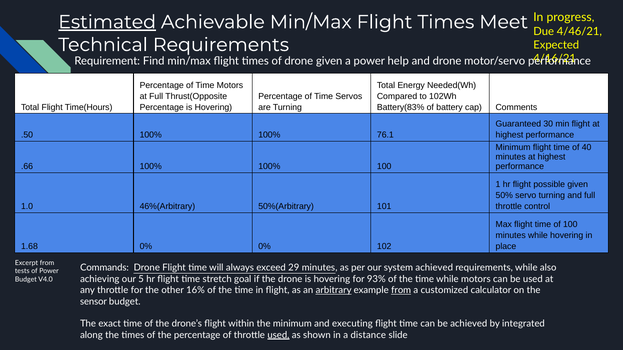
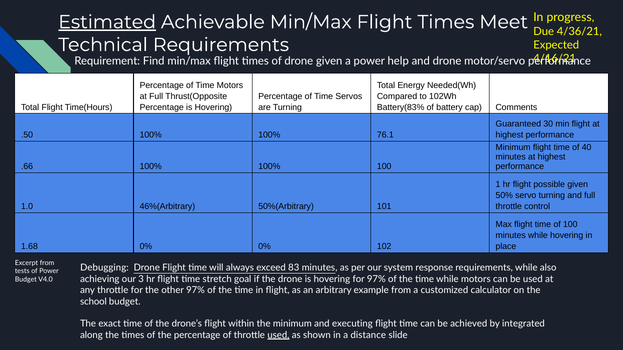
4/46/21: 4/46/21 -> 4/36/21
Commands: Commands -> Debugging
29: 29 -> 83
system achieved: achieved -> response
5: 5 -> 3
for 93%: 93% -> 97%
other 16%: 16% -> 97%
arbitrary underline: present -> none
from at (401, 291) underline: present -> none
sensor: sensor -> school
